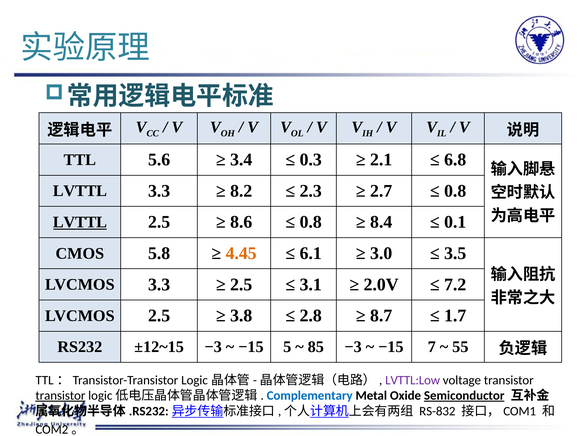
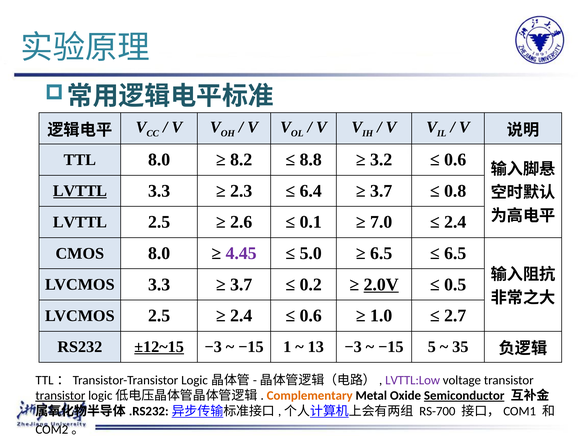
TTL 5.6: 5.6 -> 8.0
3.4: 3.4 -> 8.2
0.3: 0.3 -> 8.8
2.1: 2.1 -> 3.2
6.8 at (455, 160): 6.8 -> 0.6
LVTTL at (80, 191) underline: none -> present
8.2: 8.2 -> 2.3
2.3: 2.3 -> 6.4
2.7 at (381, 191): 2.7 -> 3.7
LVTTL at (80, 222) underline: present -> none
8.6: 8.6 -> 2.6
0.8 at (311, 222): 0.8 -> 0.1
8.4: 8.4 -> 7.0
0.1 at (455, 222): 0.1 -> 2.4
CMOS 5.8: 5.8 -> 8.0
4.45 colour: orange -> purple
6.1: 6.1 -> 5.0
3.0 at (381, 254): 3.0 -> 6.5
3.5 at (455, 254): 3.5 -> 6.5
2.5 at (241, 285): 2.5 -> 3.7
3.1: 3.1 -> 0.2
2.0V underline: none -> present
7.2: 7.2 -> 0.5
3.8 at (241, 316): 3.8 -> 2.4
2.8 at (311, 316): 2.8 -> 0.6
8.7: 8.7 -> 1.0
1.7: 1.7 -> 2.7
±12~15 underline: none -> present
5: 5 -> 1
85: 85 -> 13
7: 7 -> 5
55: 55 -> 35
Complementary colour: blue -> orange
RS-832: RS-832 -> RS-700
